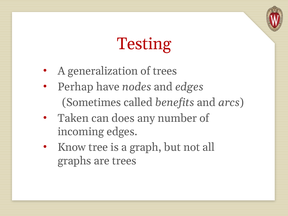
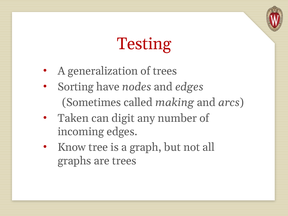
Perhap: Perhap -> Sorting
benefits: benefits -> making
does: does -> digit
